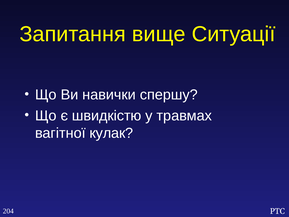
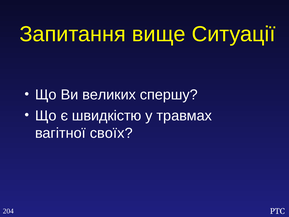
навички: навички -> великих
кулак: кулак -> своїх
